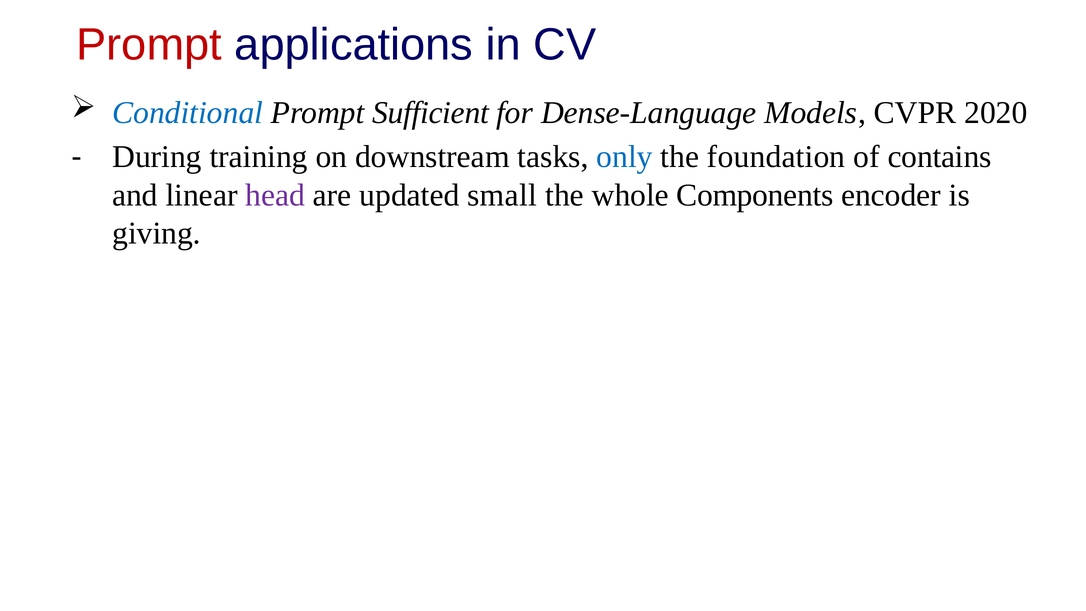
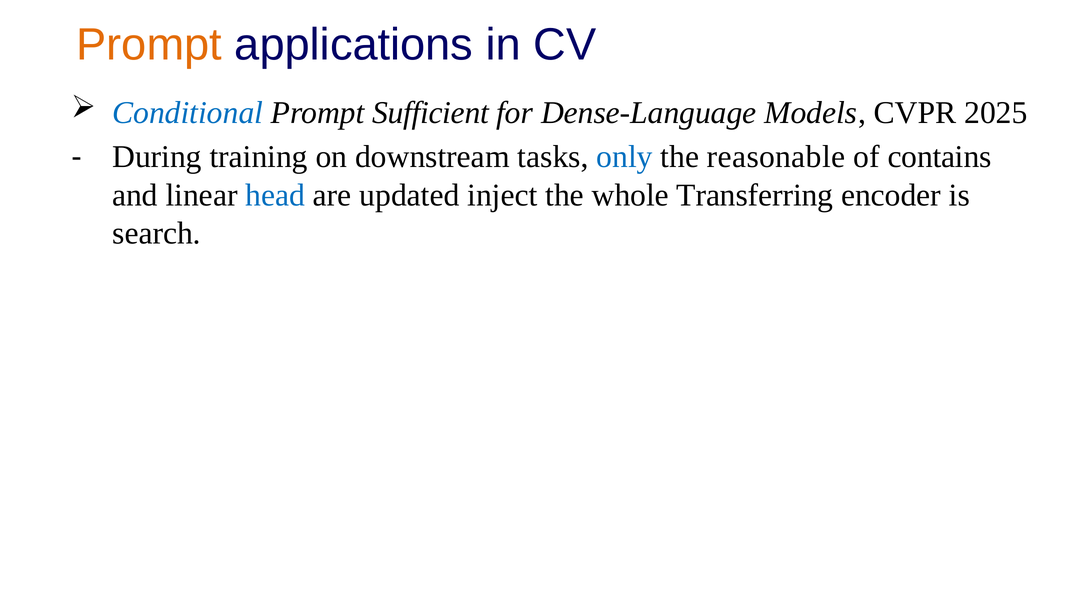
Prompt at (149, 45) colour: red -> orange
2020: 2020 -> 2025
foundation: foundation -> reasonable
head colour: purple -> blue
small: small -> inject
Components: Components -> Transferring
giving: giving -> search
